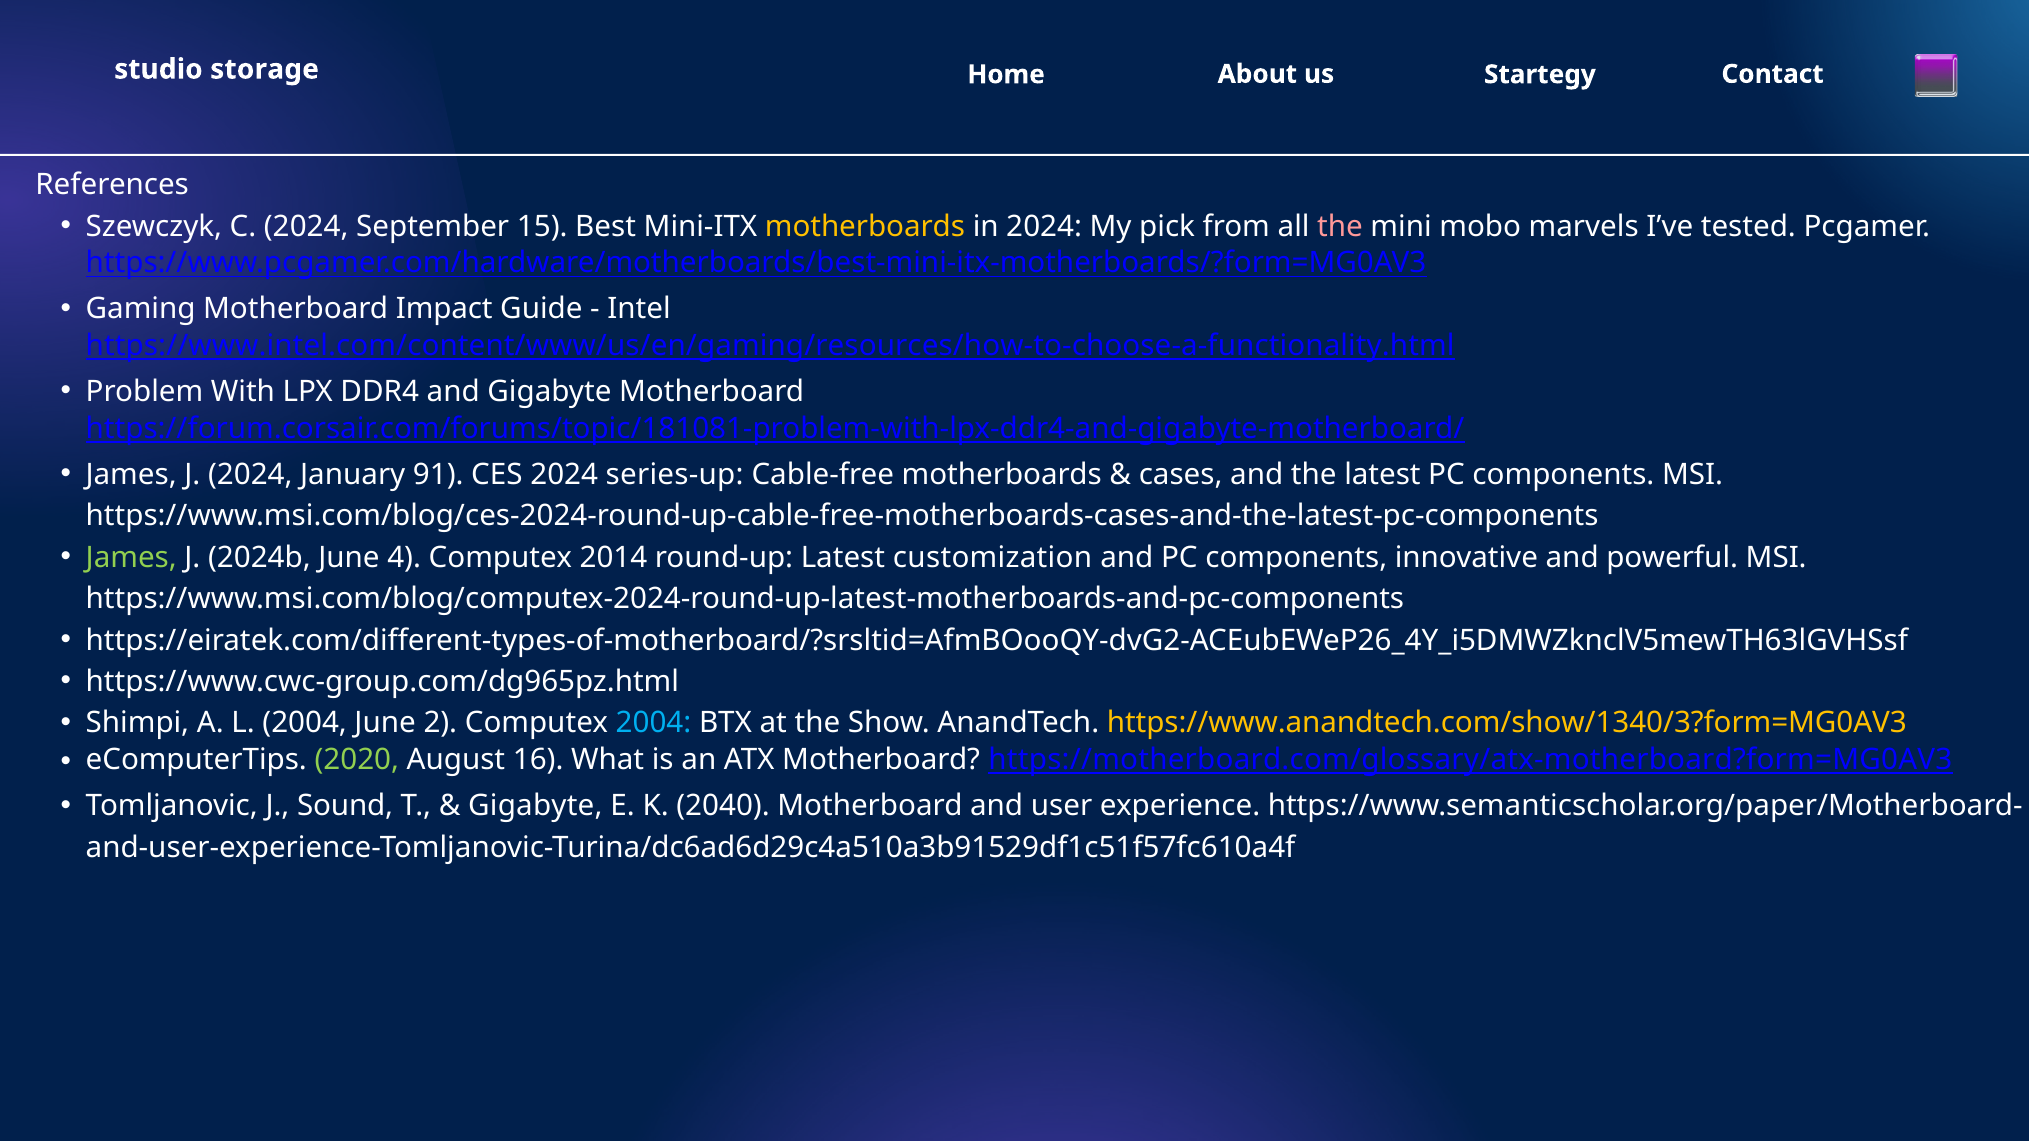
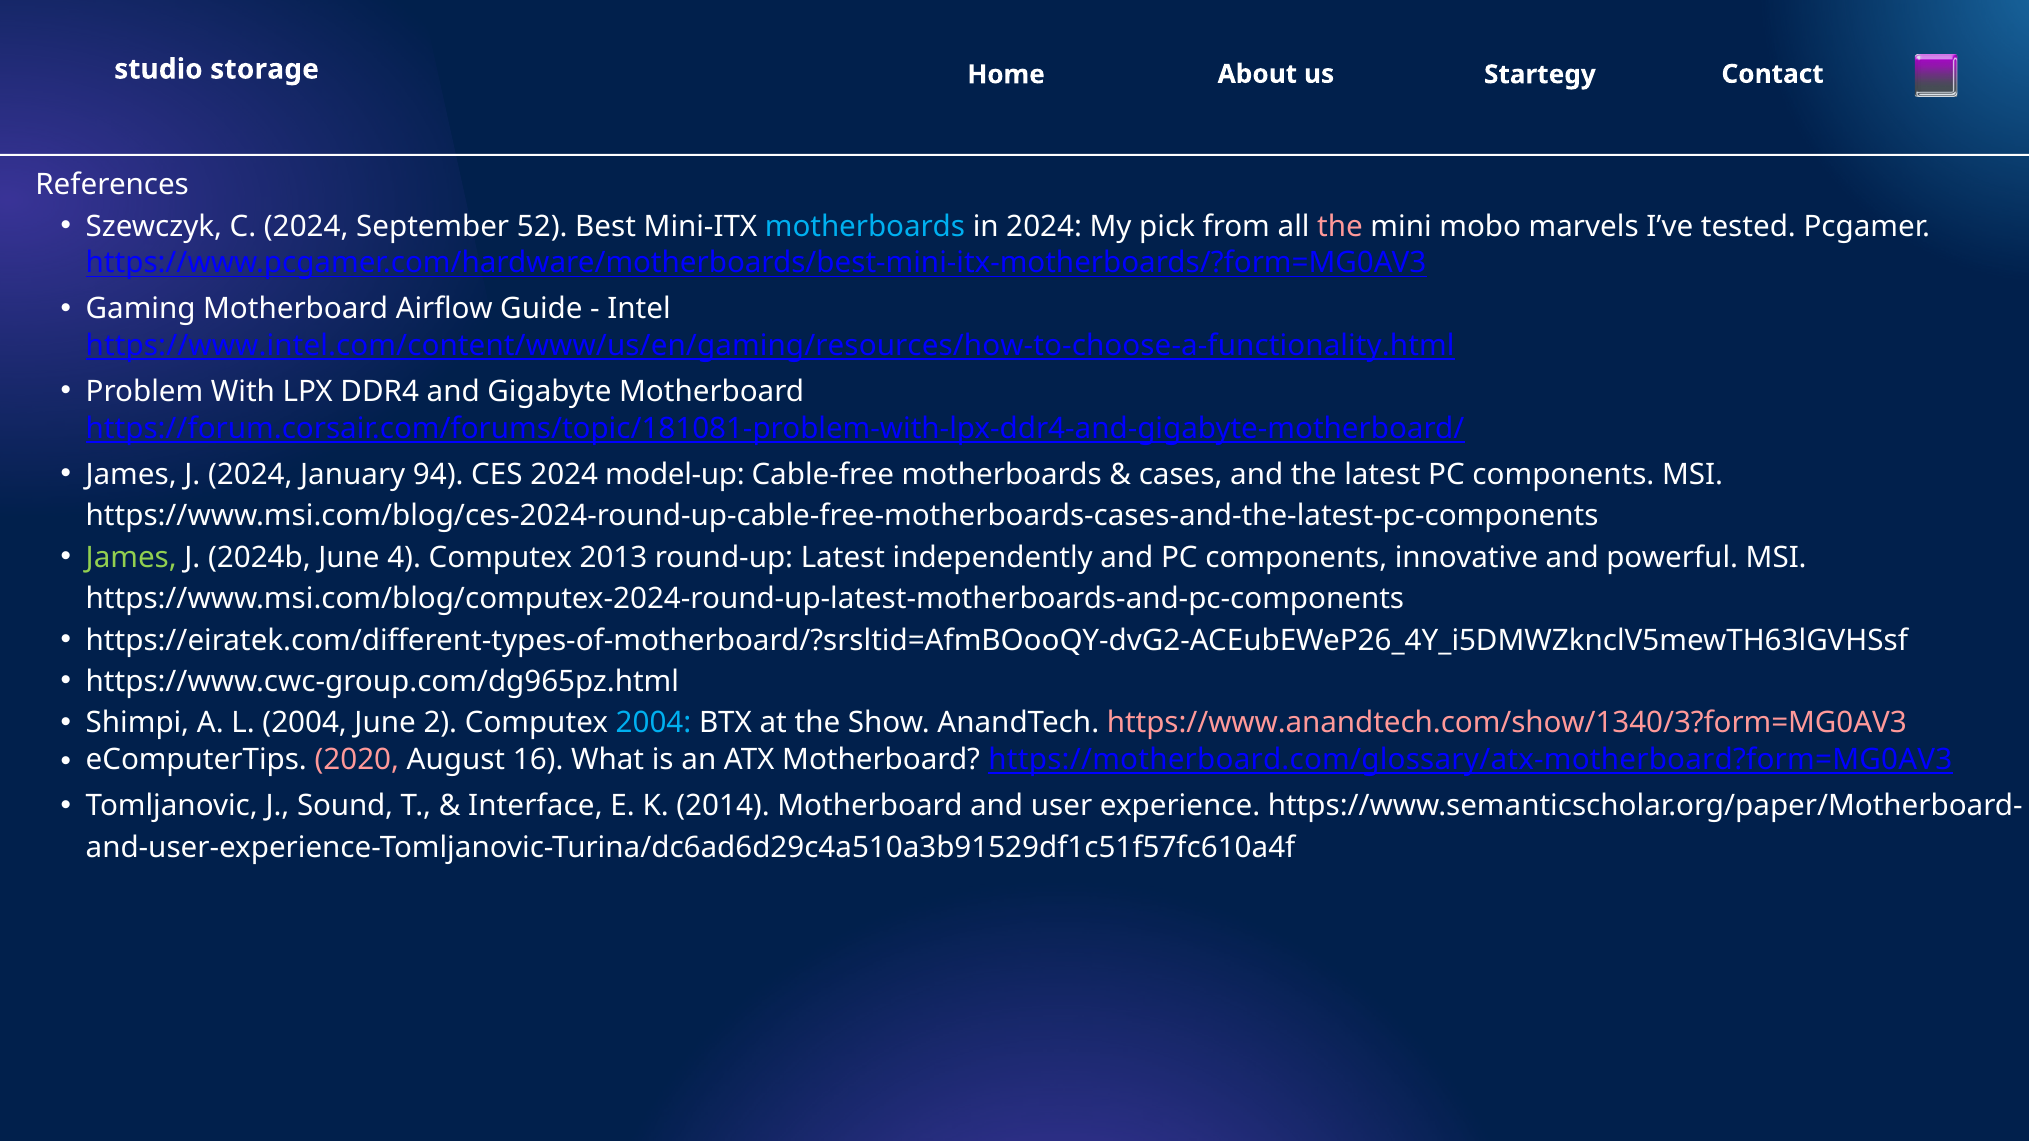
15: 15 -> 52
motherboards at (865, 226) colour: yellow -> light blue
Impact: Impact -> Airflow
91: 91 -> 94
series-up: series-up -> model-up
2014: 2014 -> 2013
customization: customization -> independently
https://www.anandtech.com/show/1340/3?form=MG0AV3 colour: yellow -> pink
2020 colour: light green -> pink
Gigabyte at (535, 806): Gigabyte -> Interface
2040: 2040 -> 2014
